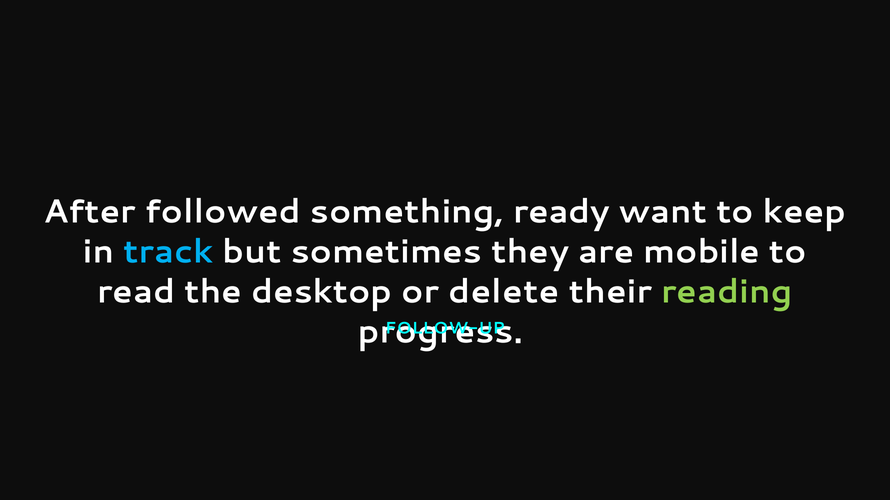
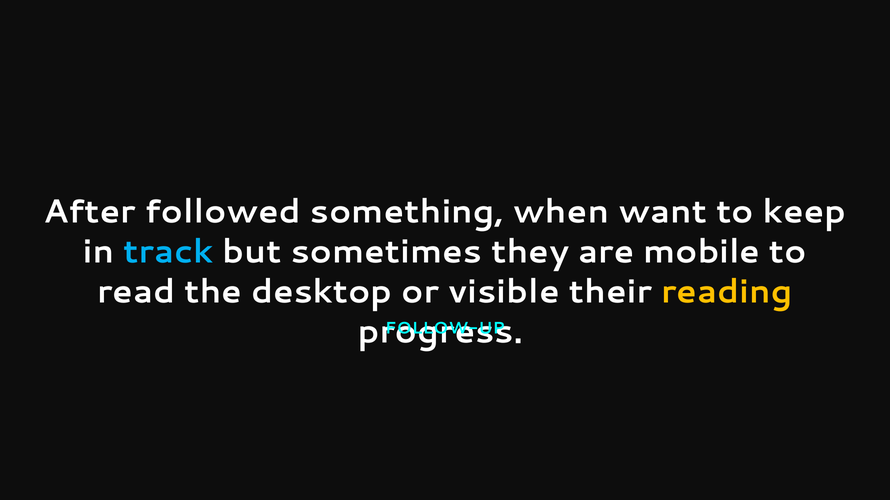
ready: ready -> when
delete: delete -> visible
reading colour: light green -> yellow
